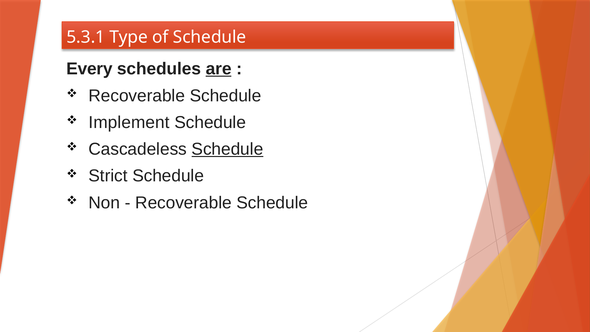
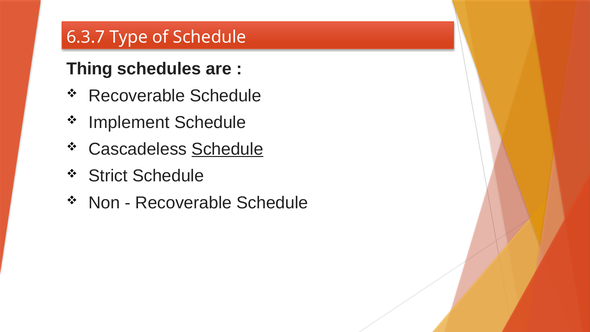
5.3.1: 5.3.1 -> 6.3.7
Every: Every -> Thing
are underline: present -> none
